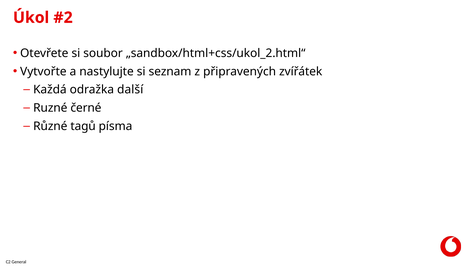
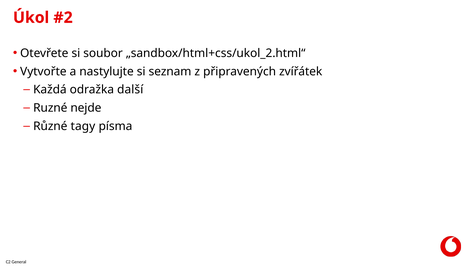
černé: černé -> nejde
tagů: tagů -> tagy
